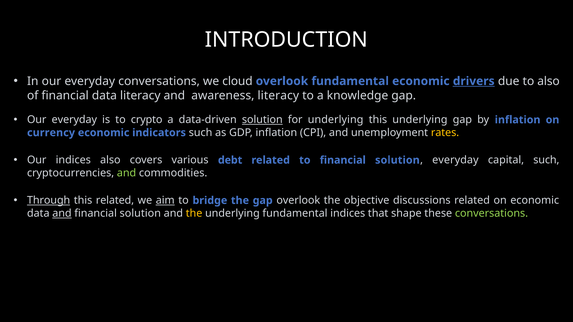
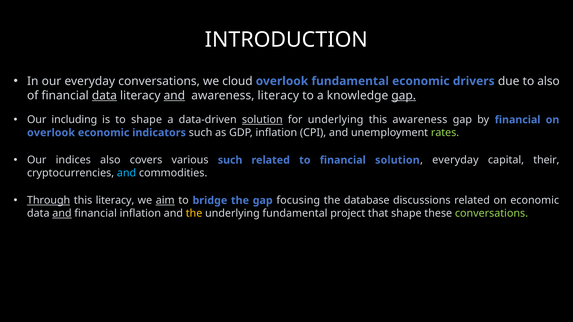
drivers underline: present -> none
data at (104, 96) underline: none -> present
and at (174, 96) underline: none -> present
gap at (404, 96) underline: none -> present
everyday at (74, 120): everyday -> including
to crypto: crypto -> shape
this underlying: underlying -> awareness
by inflation: inflation -> financial
currency at (51, 133): currency -> overlook
rates colour: yellow -> light green
various debt: debt -> such
capital such: such -> their
and at (127, 173) colour: light green -> light blue
this related: related -> literacy
gap overlook: overlook -> focusing
objective: objective -> database
solution at (140, 213): solution -> inflation
fundamental indices: indices -> project
